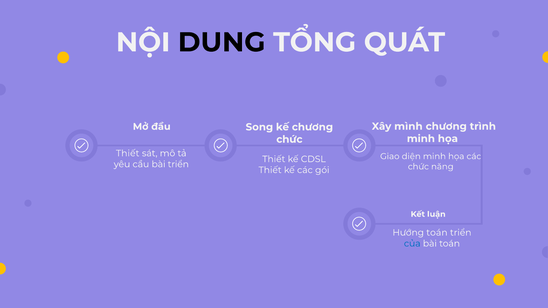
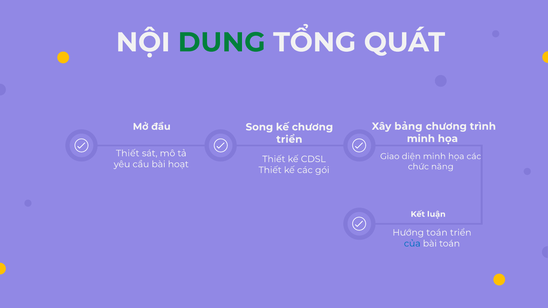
DUNG colour: black -> green
mình: mình -> bảng
chức at (289, 139): chức -> triển
bài triển: triển -> hoạt
